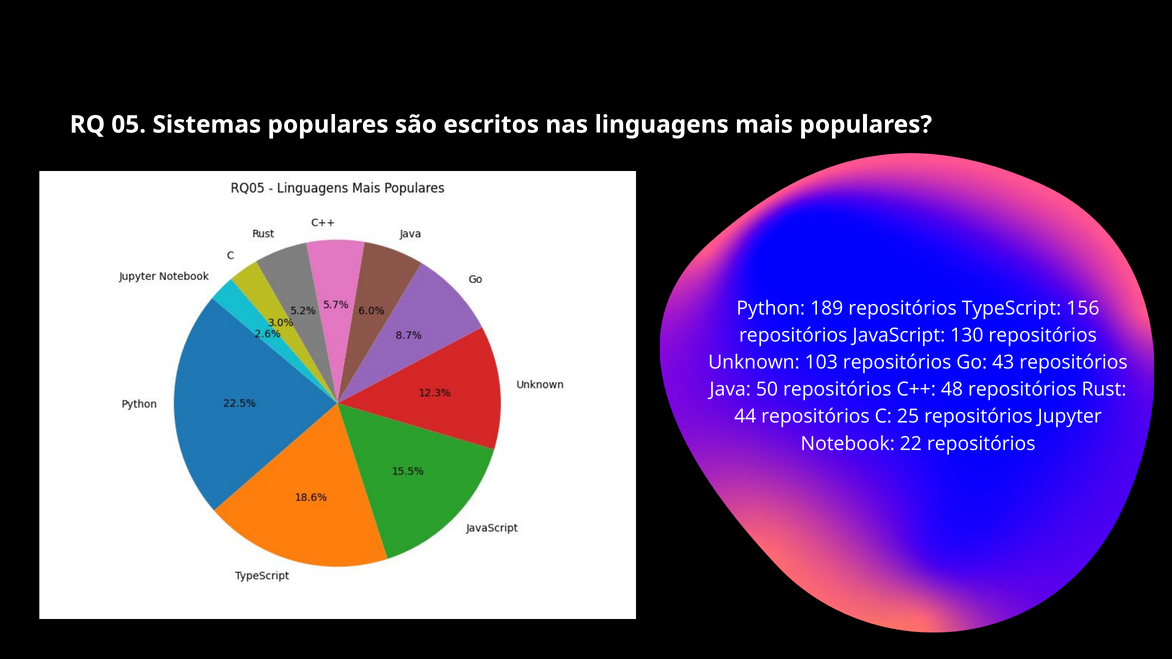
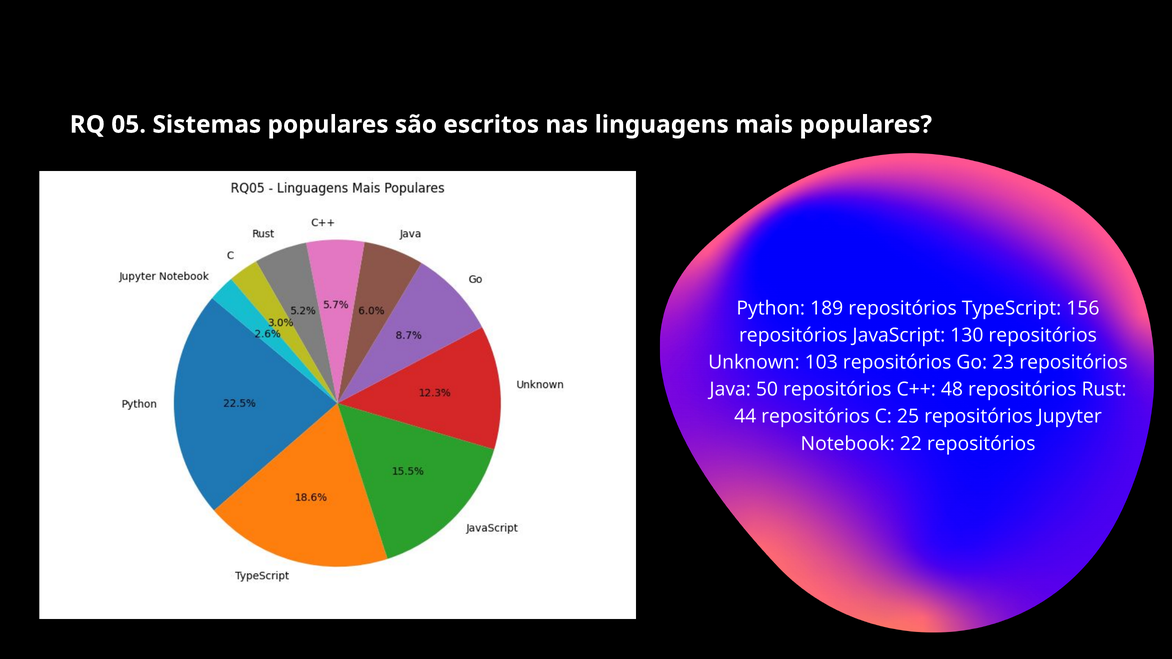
43: 43 -> 23
